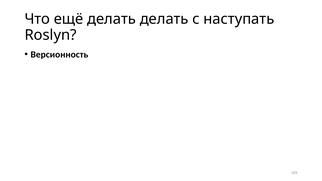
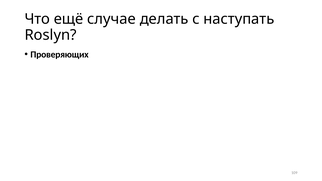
ещё делать: делать -> случае
Версионность: Версионность -> Проверяющих
